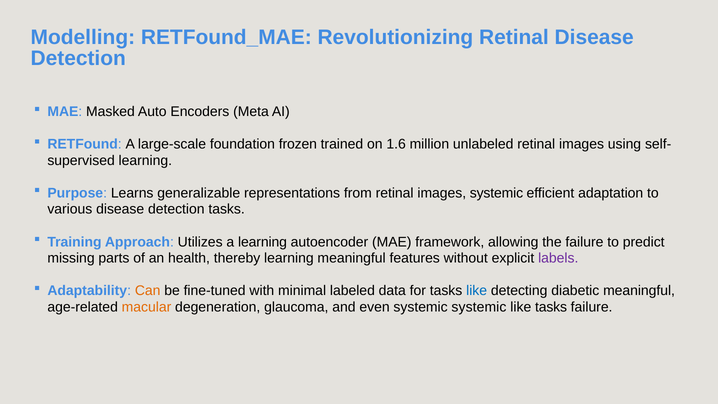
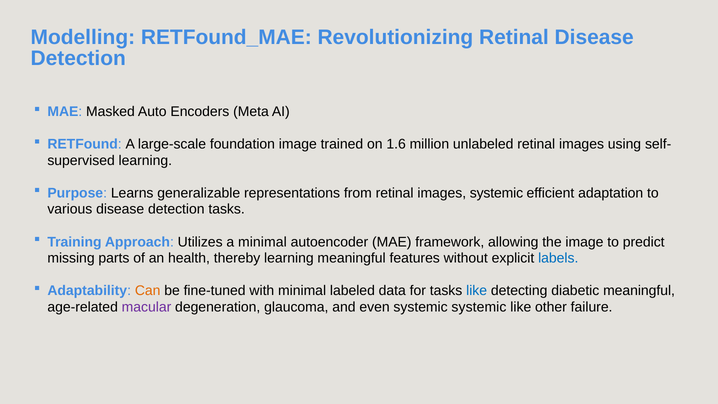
foundation frozen: frozen -> image
a learning: learning -> minimal
the failure: failure -> image
labels colour: purple -> blue
macular colour: orange -> purple
like tasks: tasks -> other
